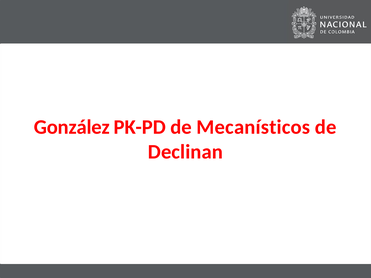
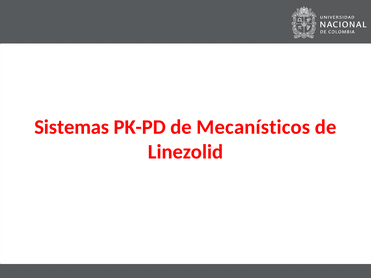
González: González -> Sistemas
Declinan: Declinan -> Linezolid
